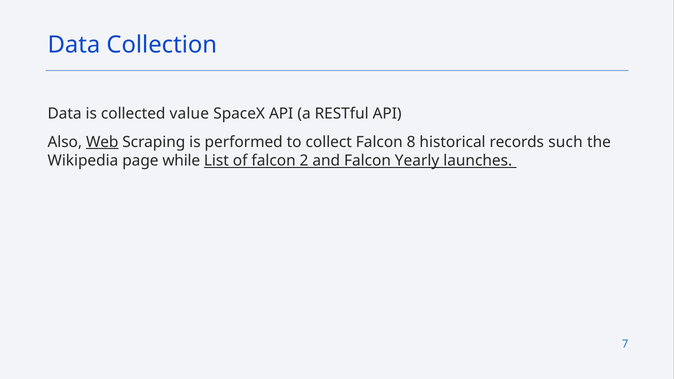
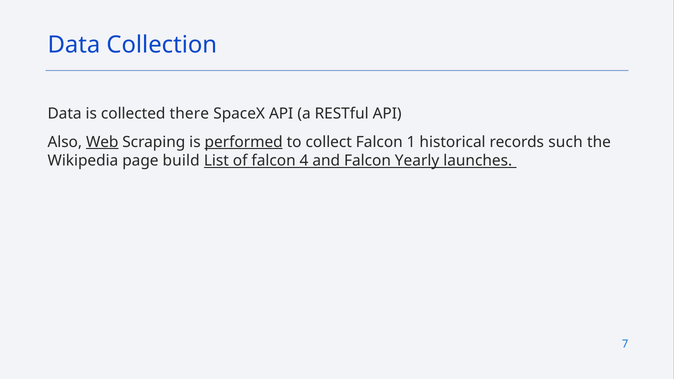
value: value -> there
performed underline: none -> present
8: 8 -> 1
while: while -> build
2: 2 -> 4
